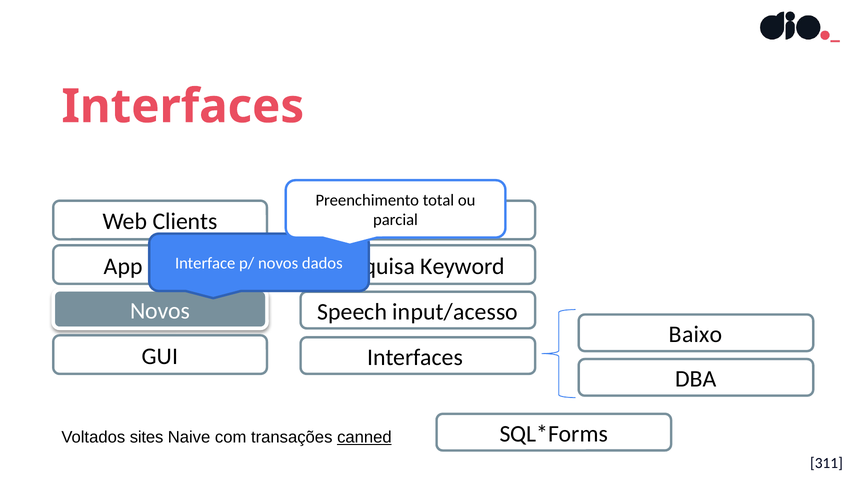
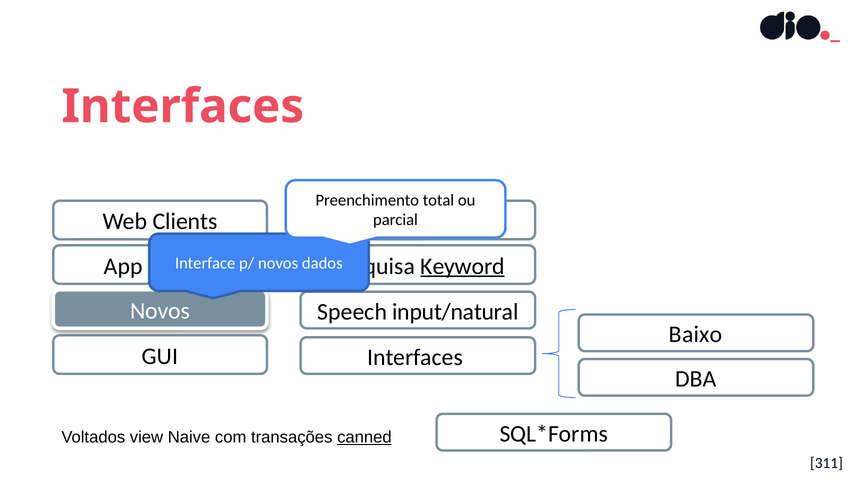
Keyword underline: none -> present
input/acesso: input/acesso -> input/natural
sites: sites -> view
